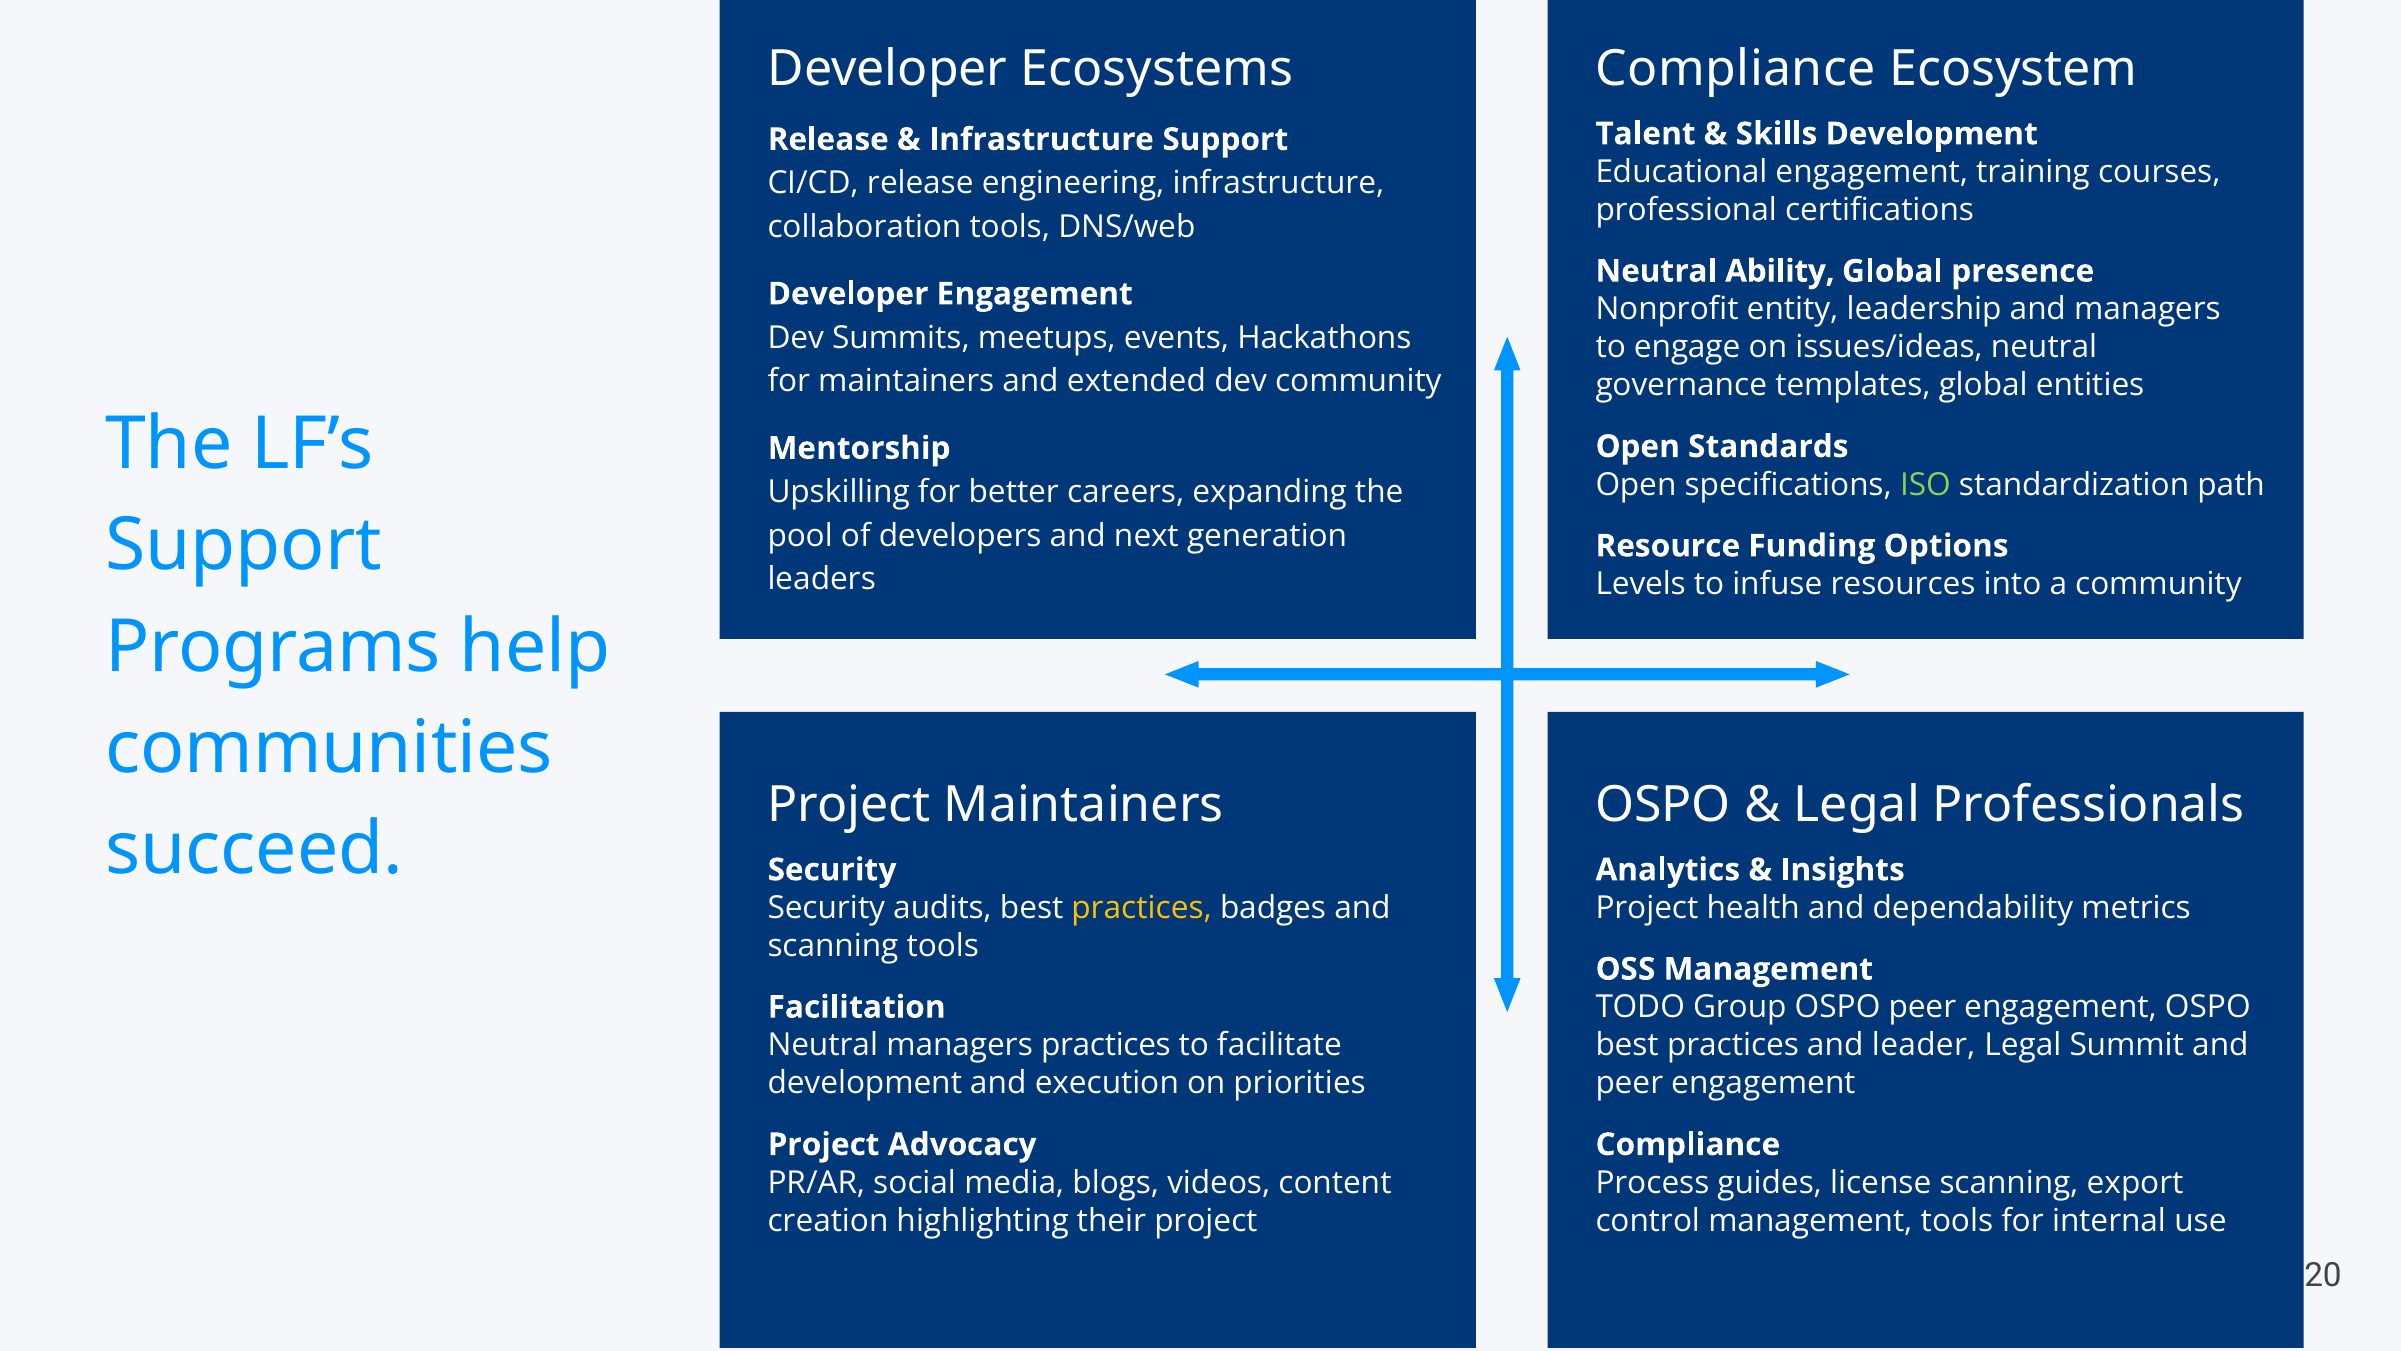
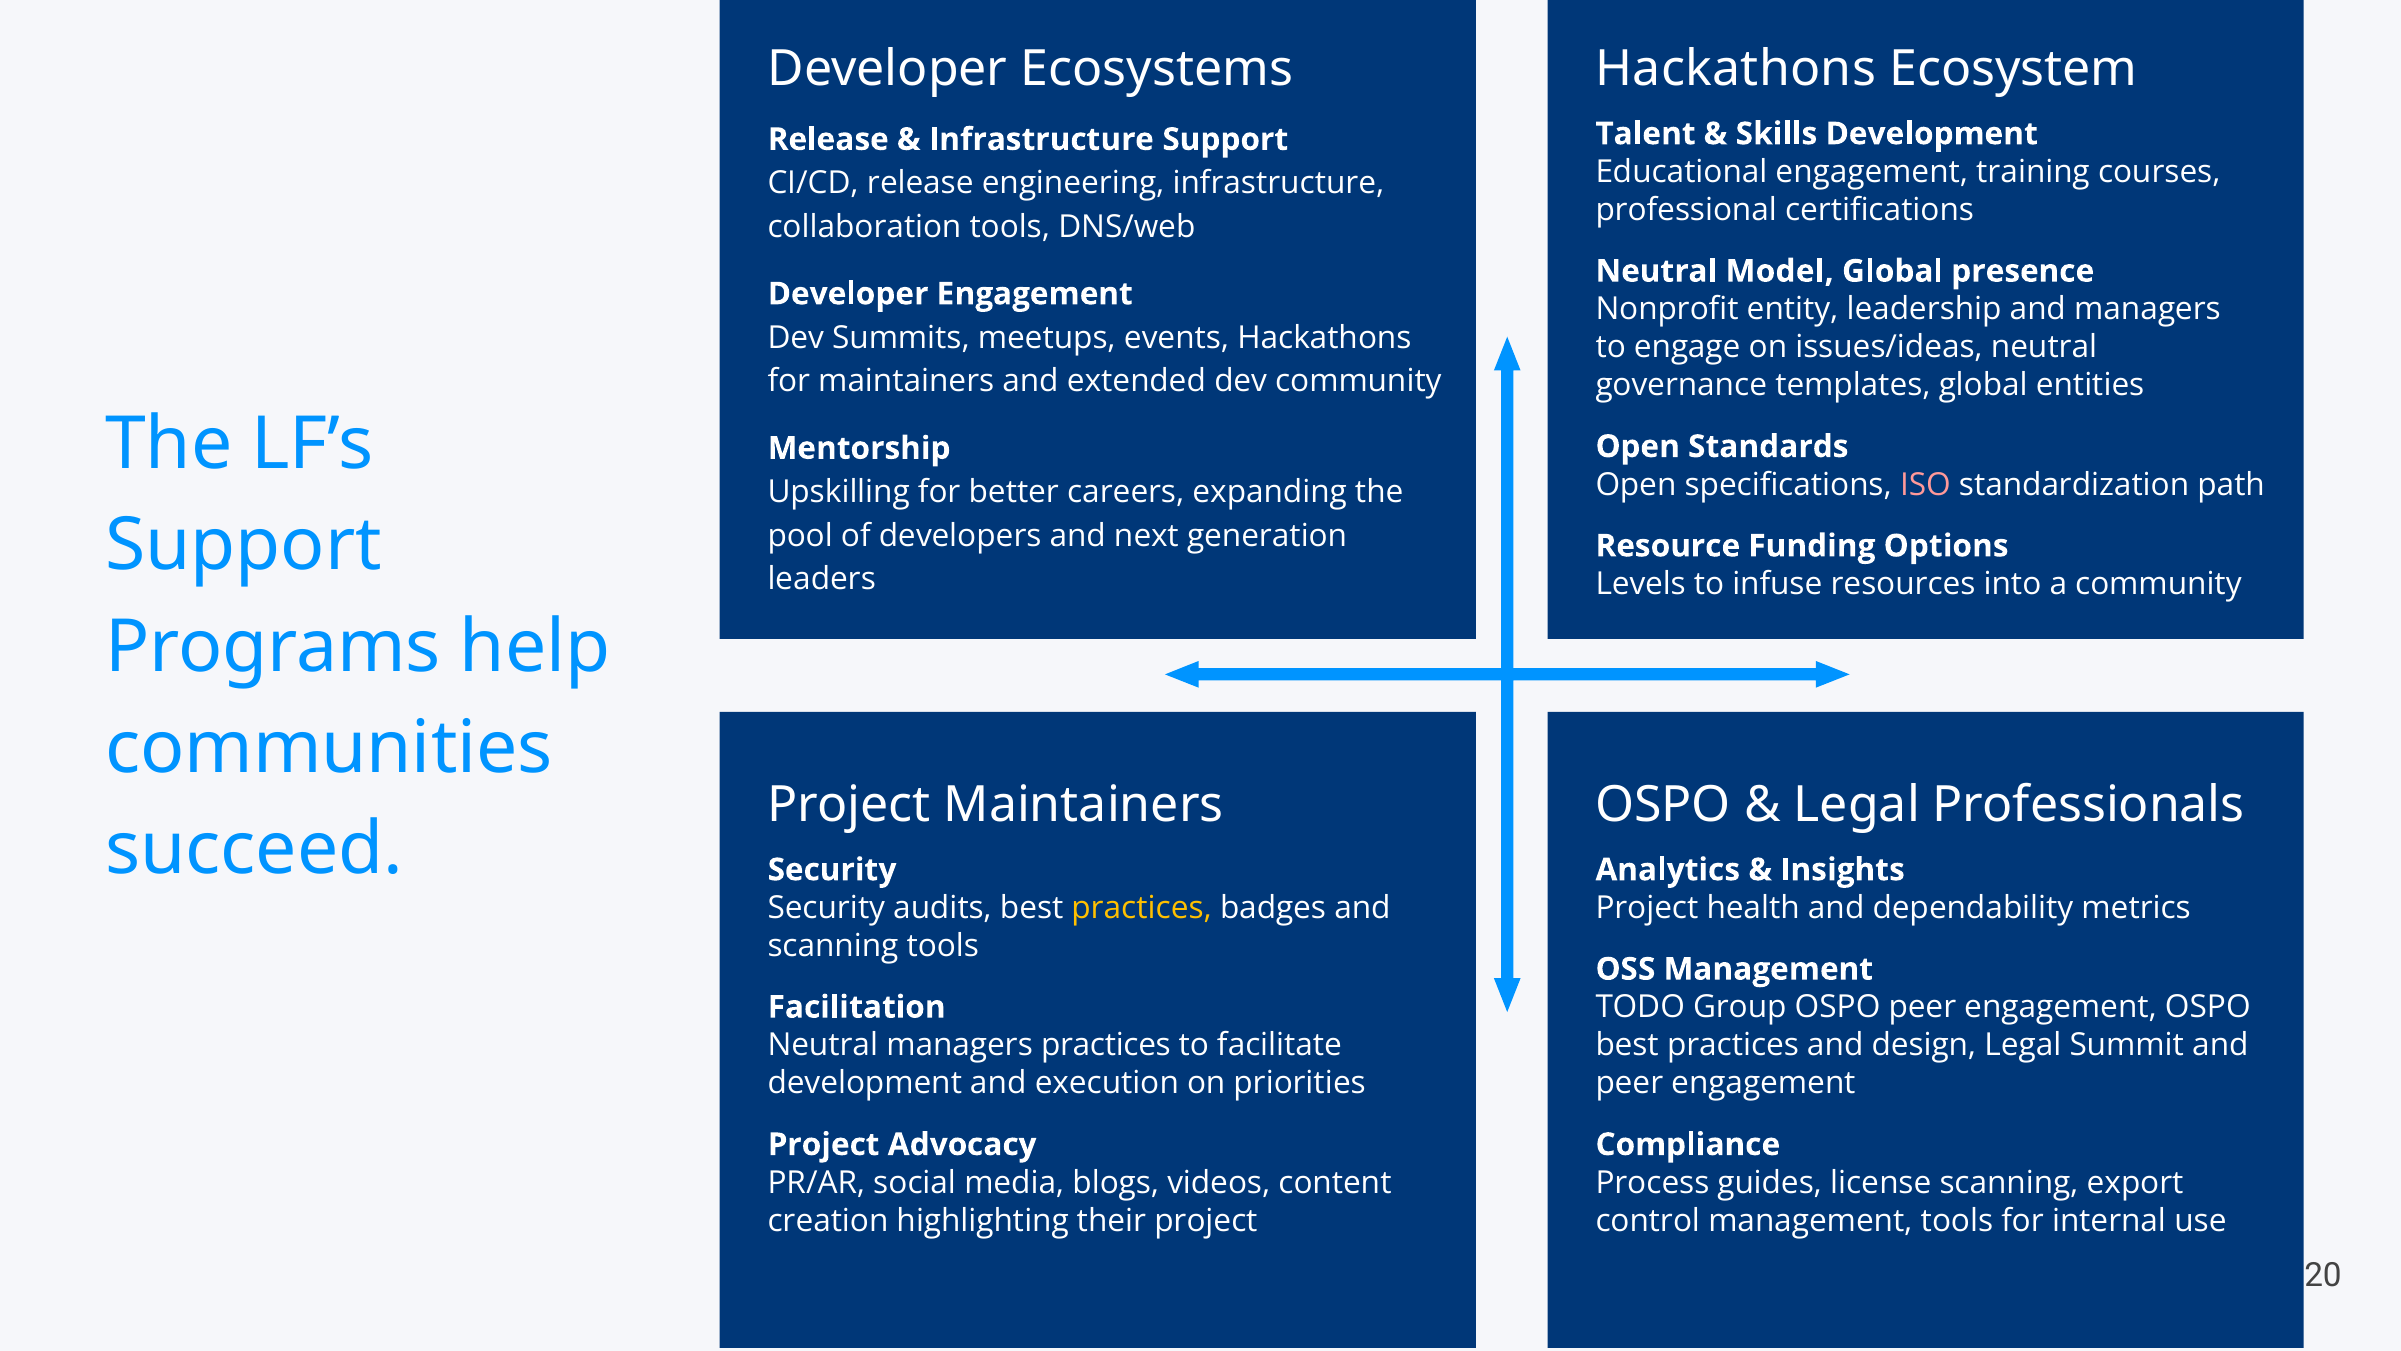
Compliance at (1736, 69): Compliance -> Hackathons
Ability: Ability -> Model
ISO colour: light green -> pink
leader: leader -> design
